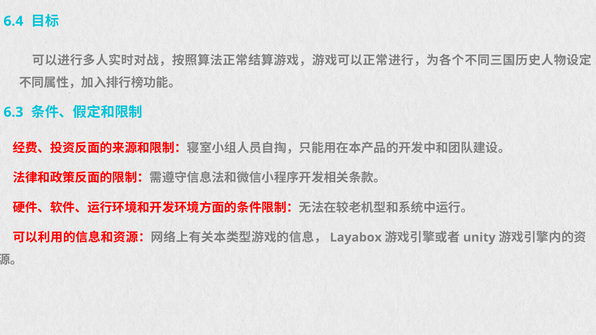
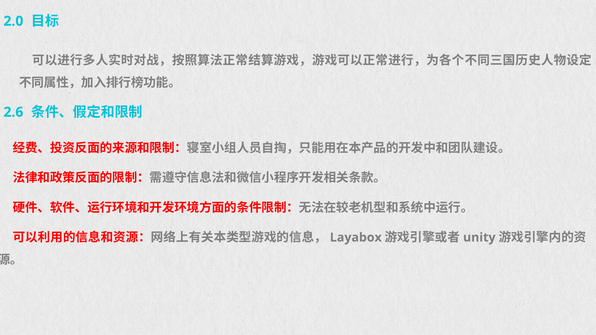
6.4: 6.4 -> 2.0
6.3: 6.3 -> 2.6
